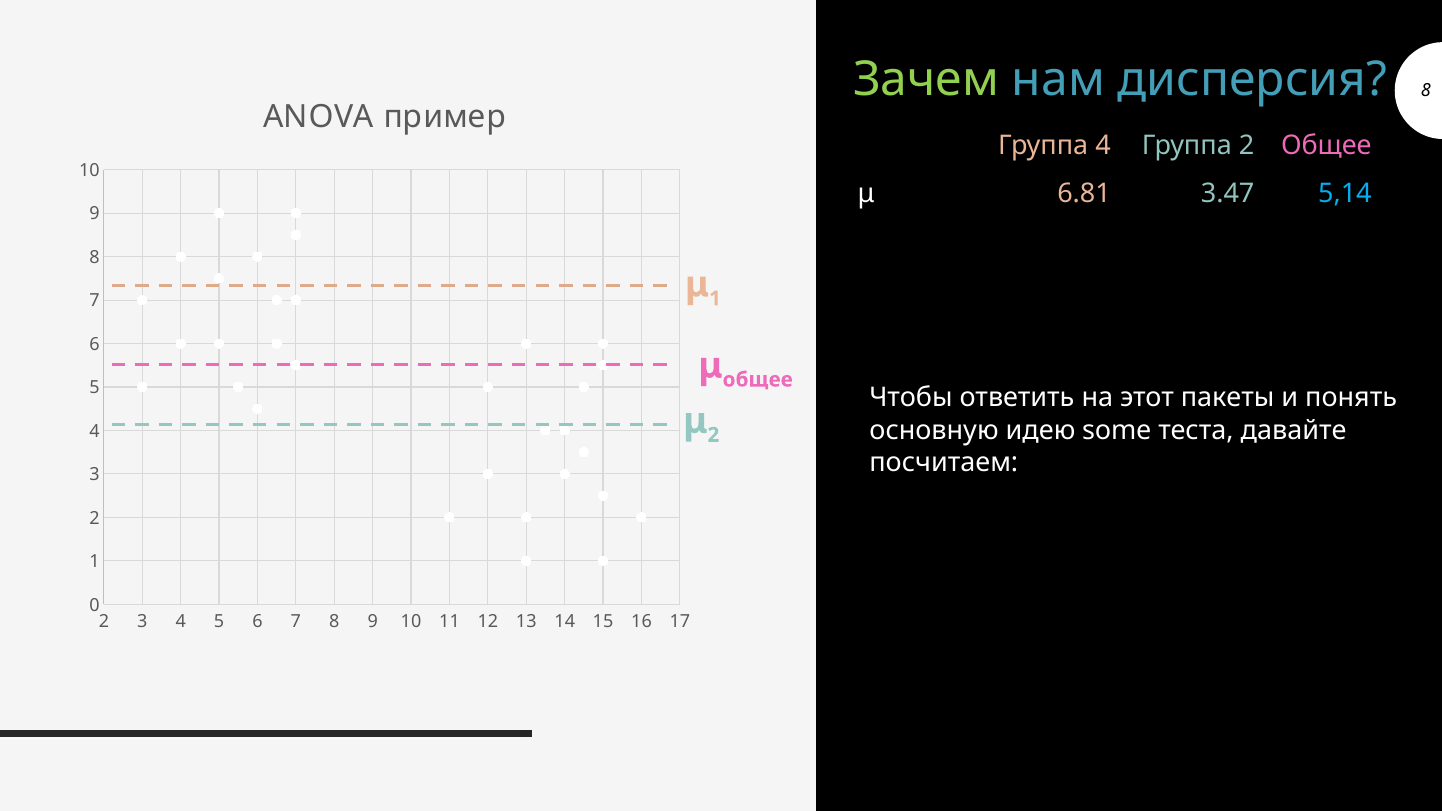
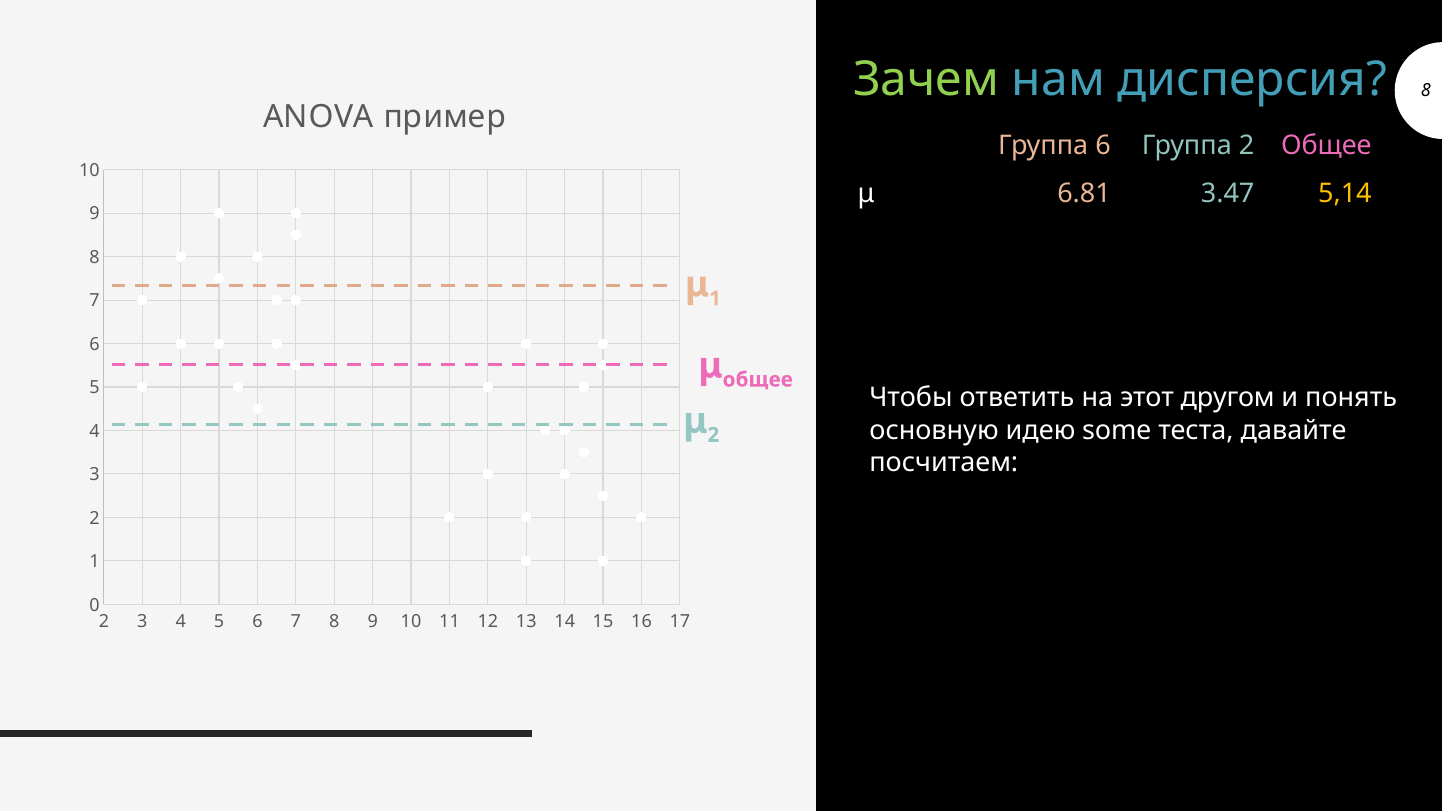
Группа 4: 4 -> 6
5,14 colour: light blue -> yellow
пакеты: пакеты -> другом
